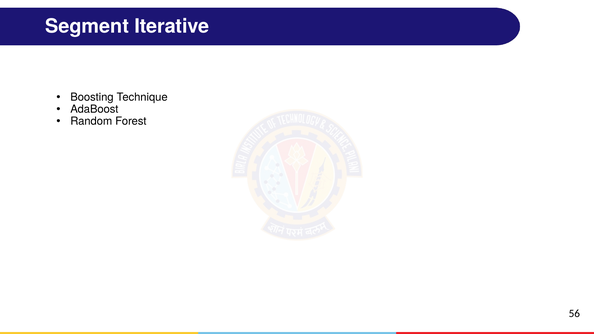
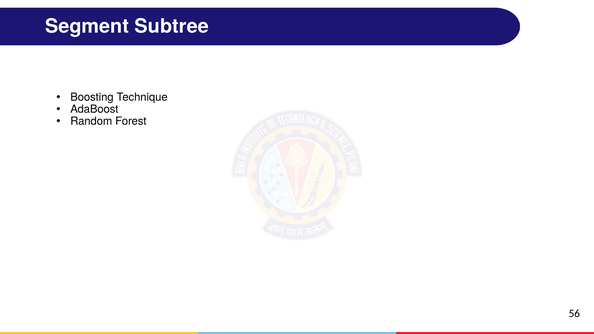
Iterative: Iterative -> Subtree
